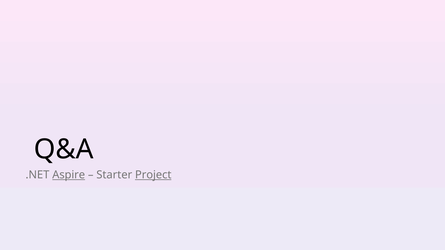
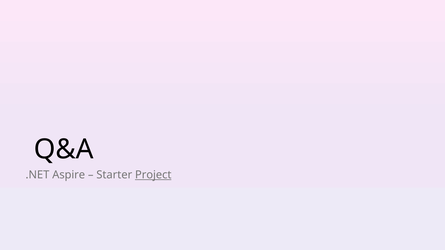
Aspire underline: present -> none
